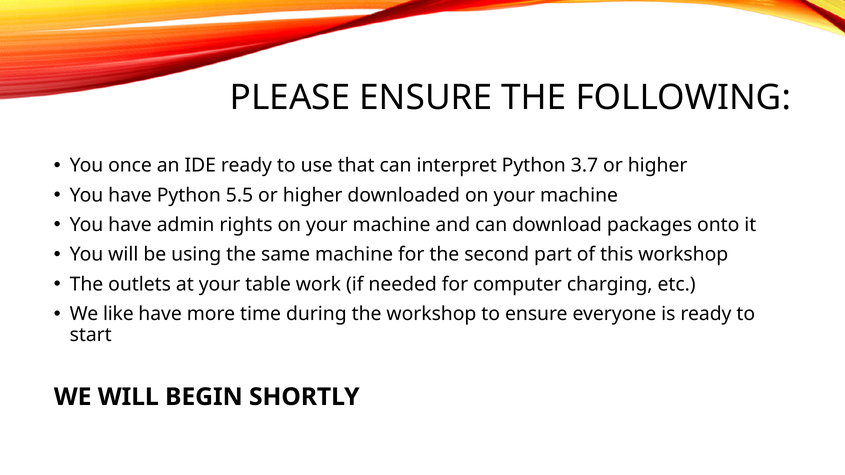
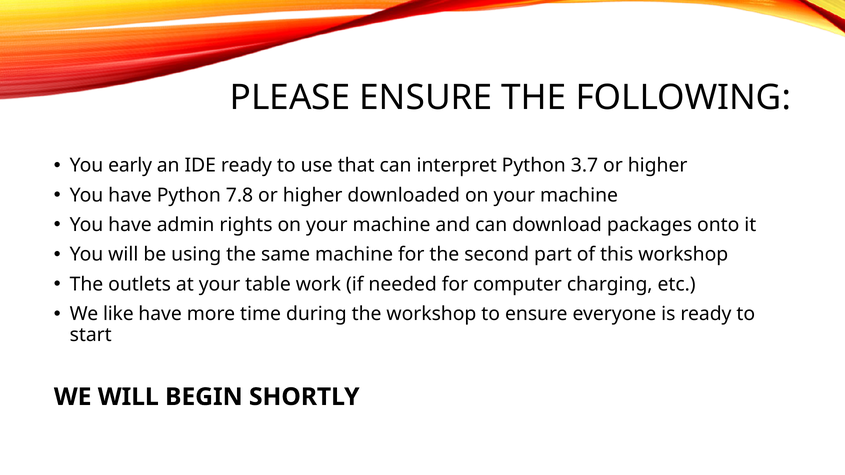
once: once -> early
5.5: 5.5 -> 7.8
